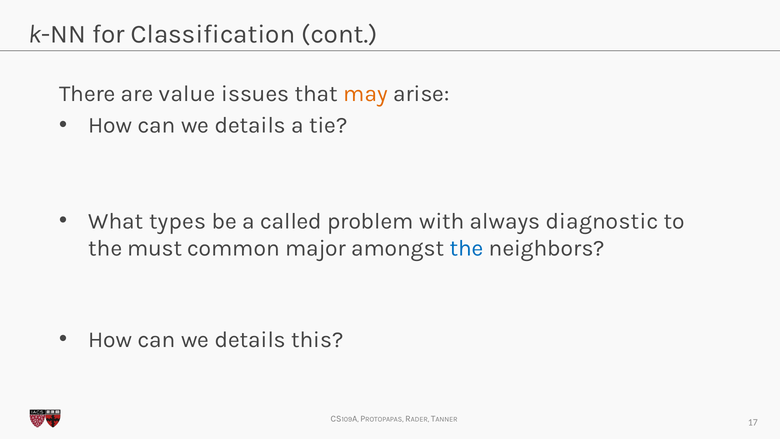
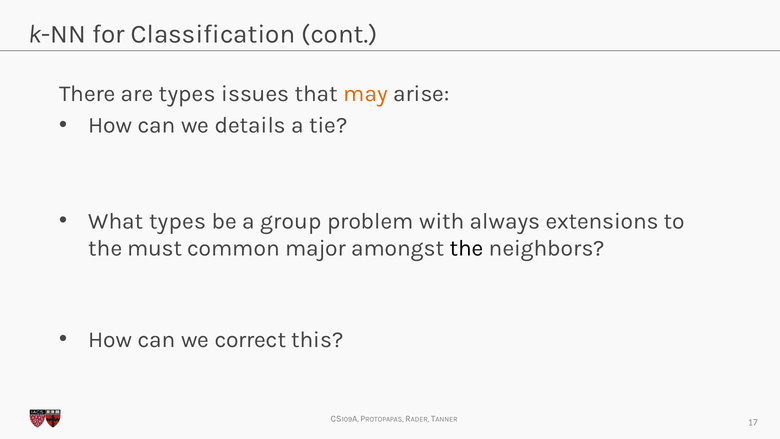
are value: value -> types
called: called -> group
diagnostic: diagnostic -> extensions
the at (467, 248) colour: blue -> black
details at (250, 339): details -> correct
